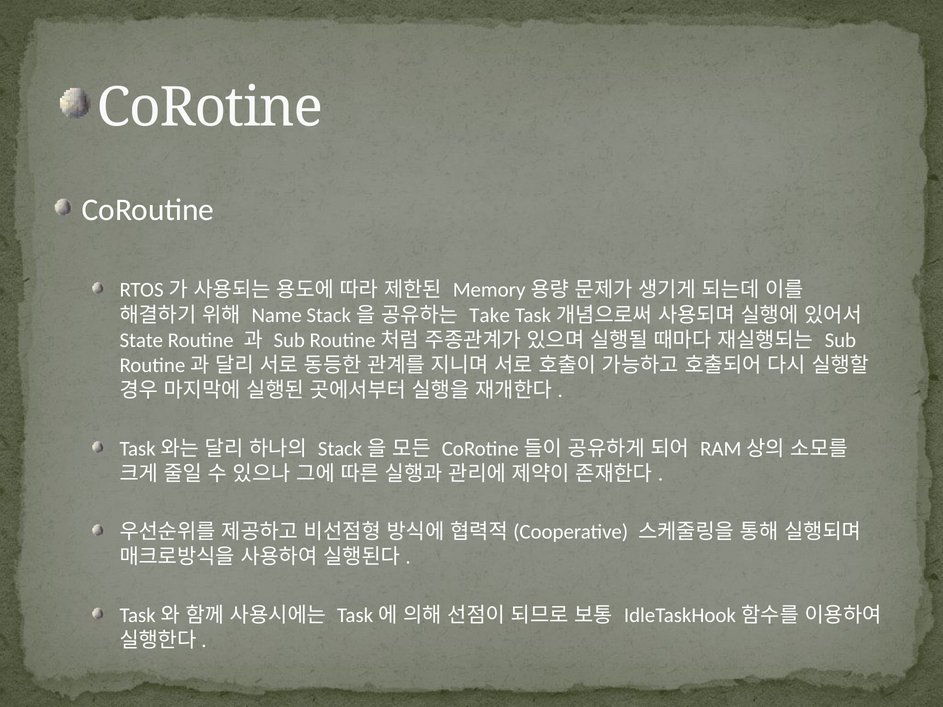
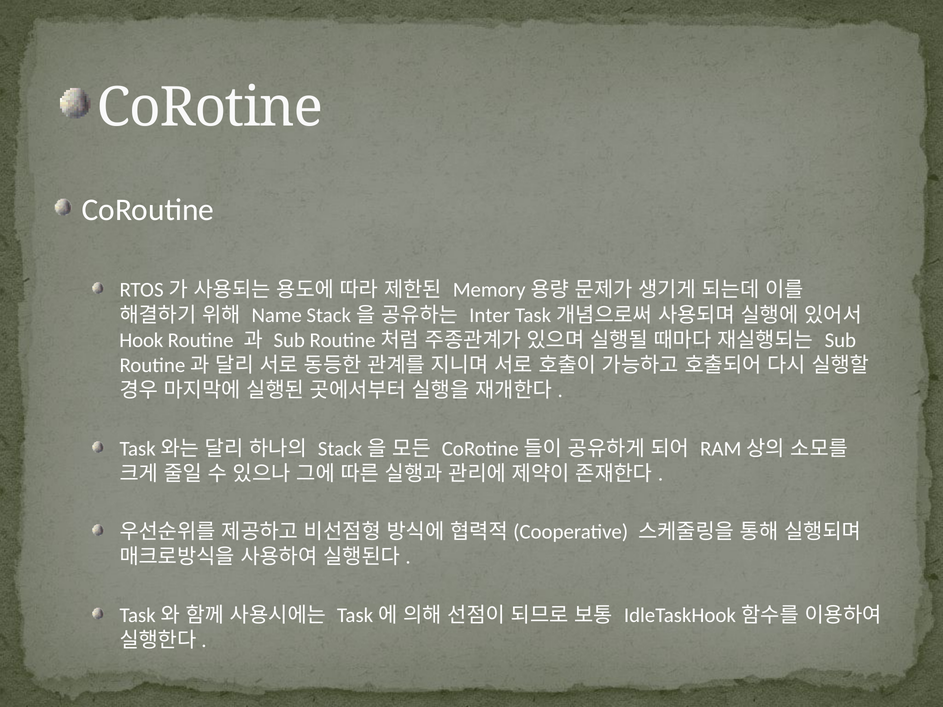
Take: Take -> Inter
State: State -> Hook
